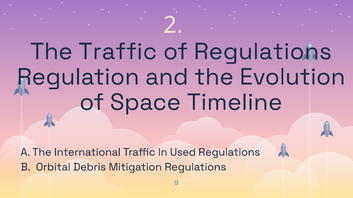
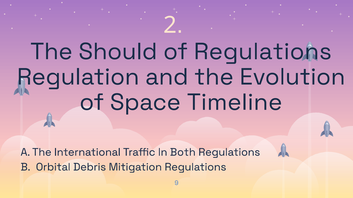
The Traffic: Traffic -> Should
Used: Used -> Both
